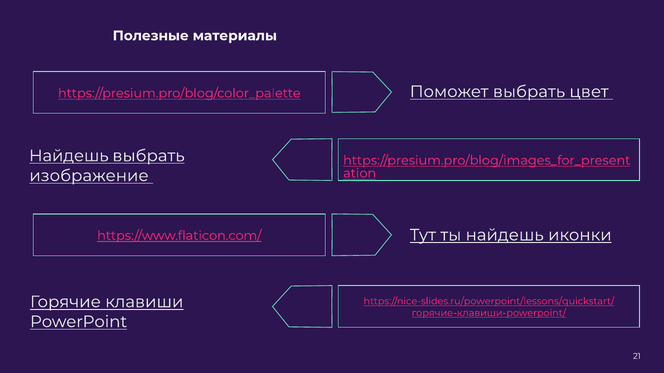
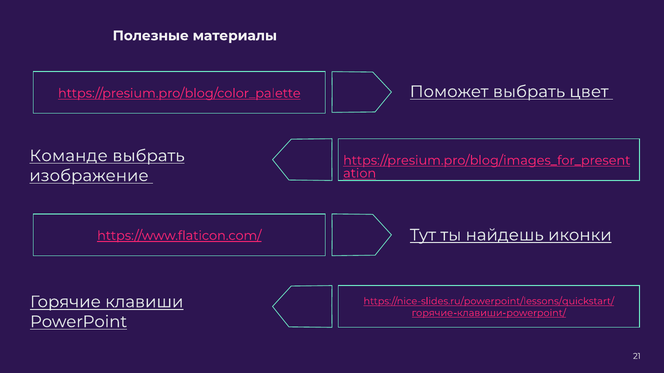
Найдешь at (69, 156): Найдешь -> Команде
